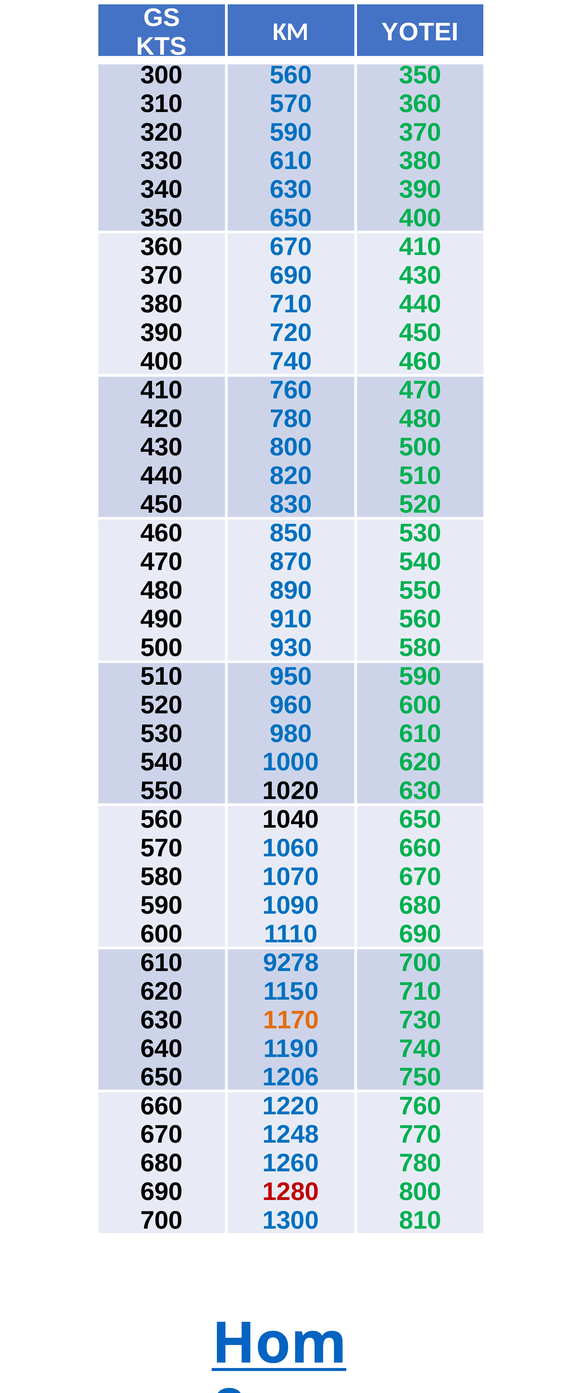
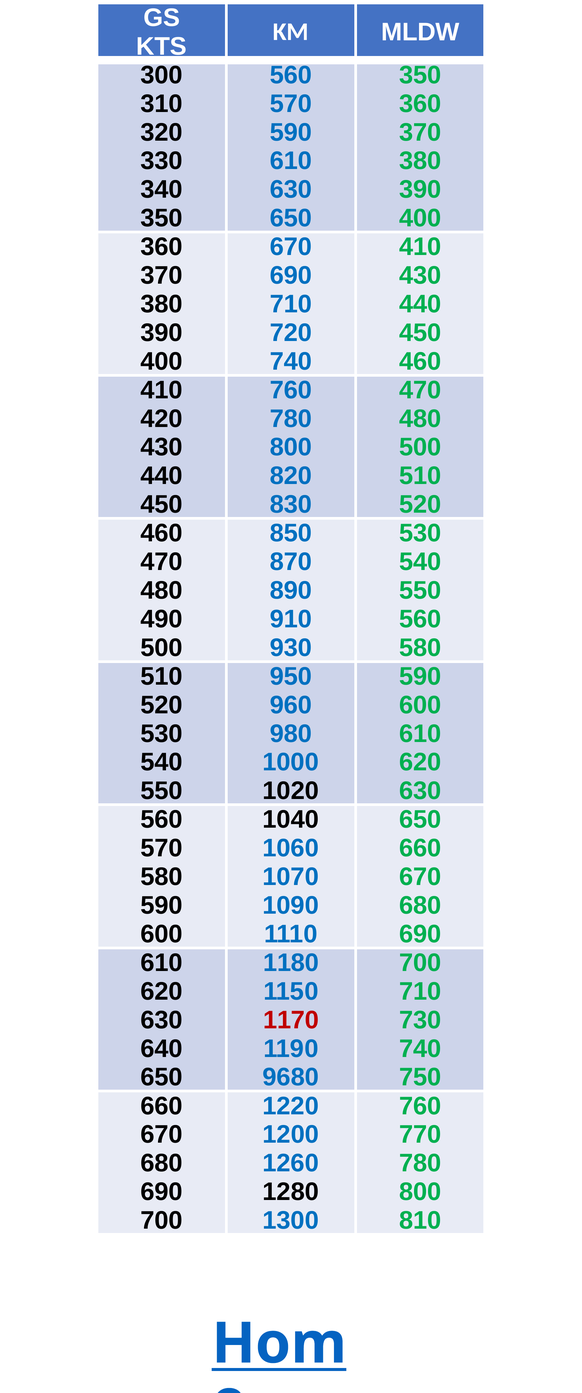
YOTEI: YOTEI -> MLDW
9278: 9278 -> 1180
1170 colour: orange -> red
1206: 1206 -> 9680
1248: 1248 -> 1200
1280 colour: red -> black
